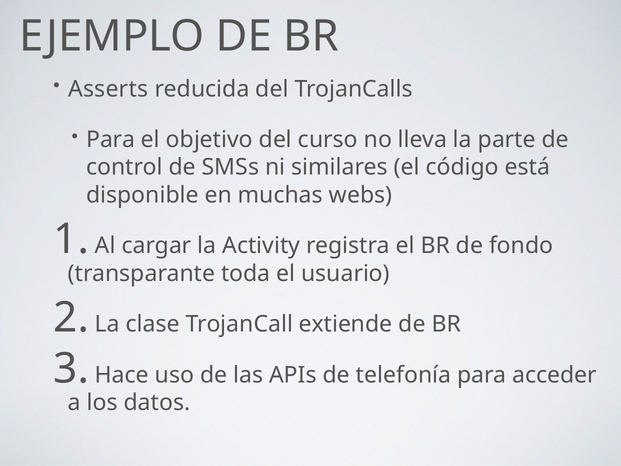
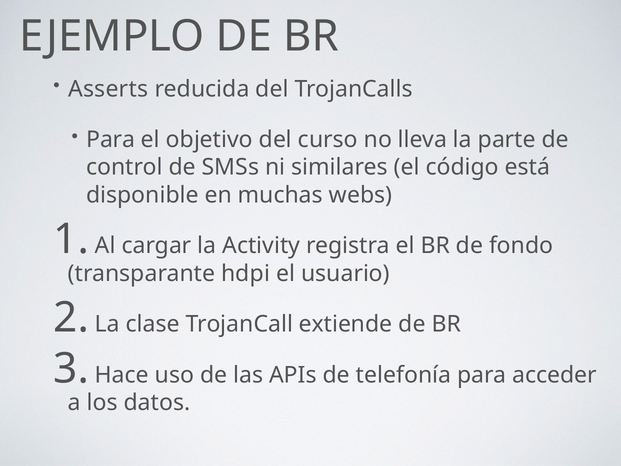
toda: toda -> hdpi
